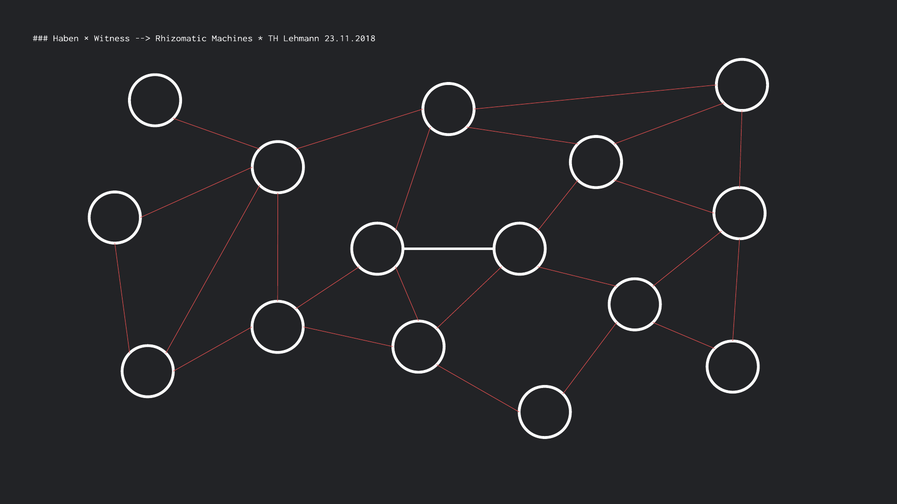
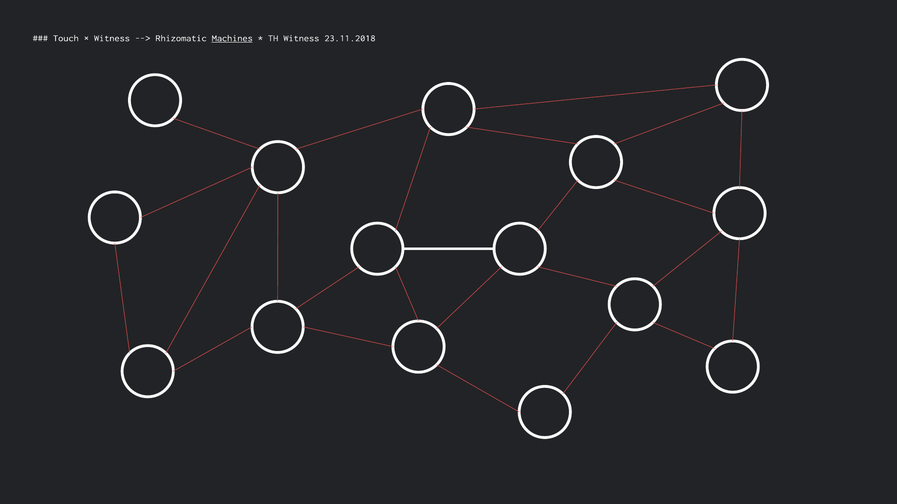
Haben: Haben -> Touch
Machines underline: none -> present
TH Lehmann: Lehmann -> Witness
